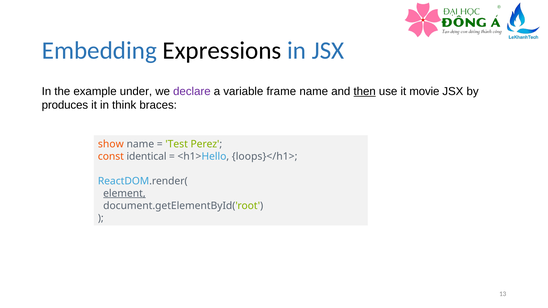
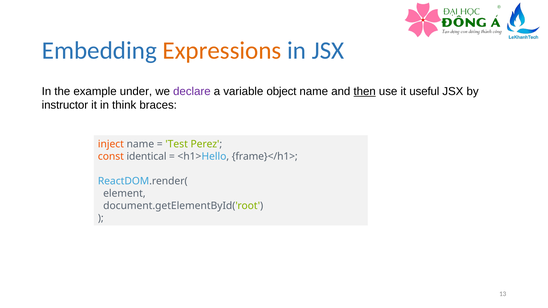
Expressions colour: black -> orange
frame: frame -> object
movie: movie -> useful
produces: produces -> instructor
show: show -> inject
loops}</h1>: loops}</h1> -> frame}</h1>
element underline: present -> none
